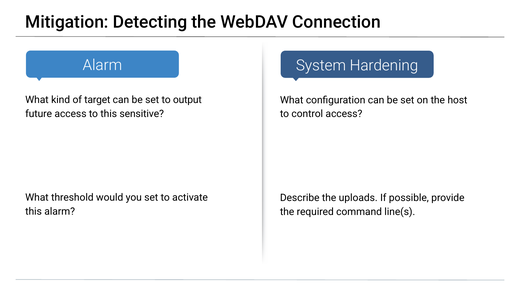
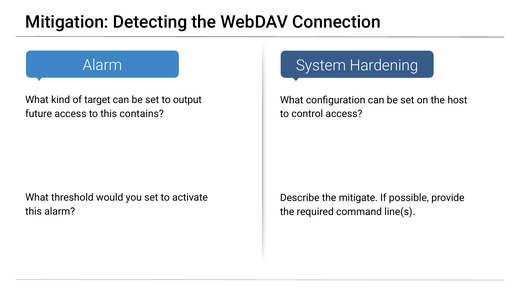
sensitive: sensitive -> contains
uploads: uploads -> mitigate
